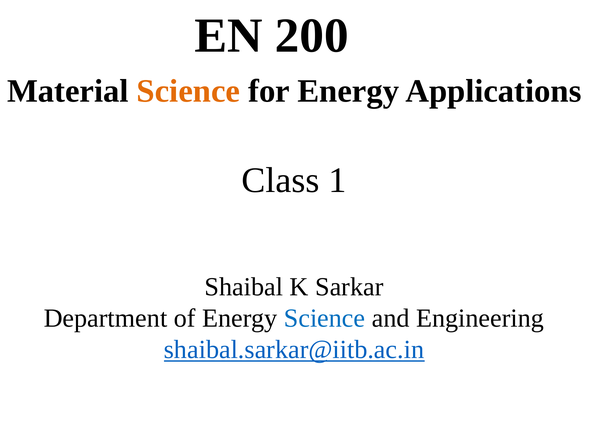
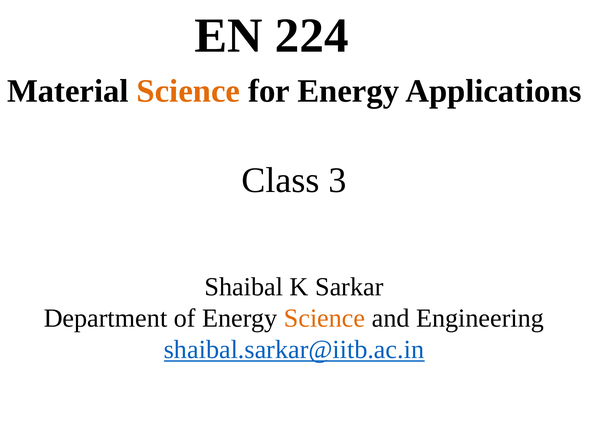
200: 200 -> 224
1: 1 -> 3
Science at (325, 319) colour: blue -> orange
